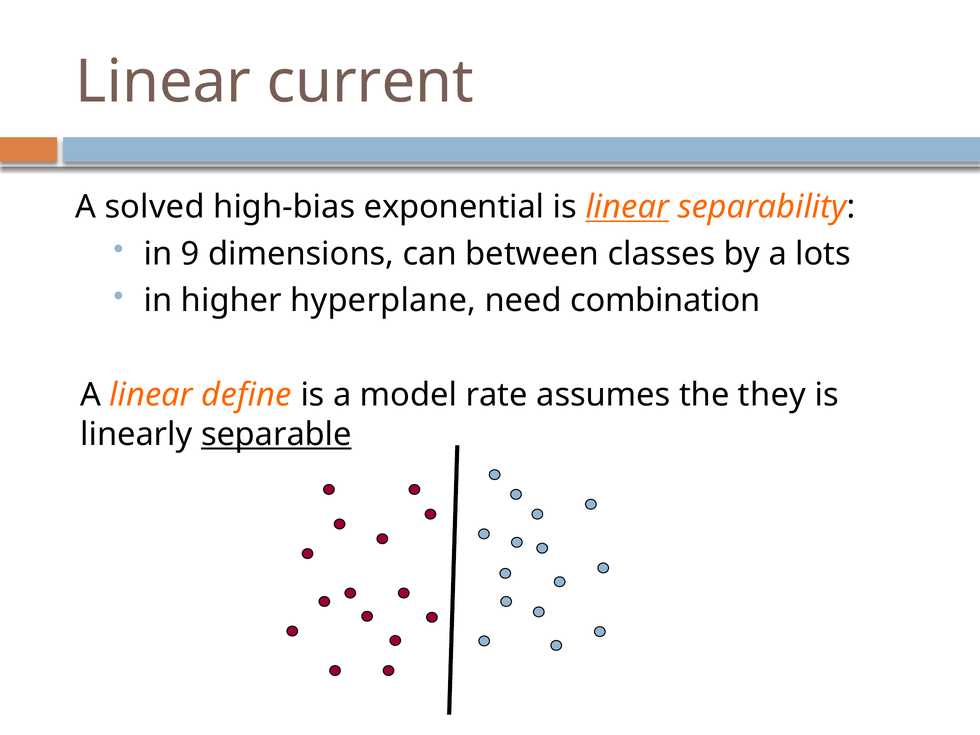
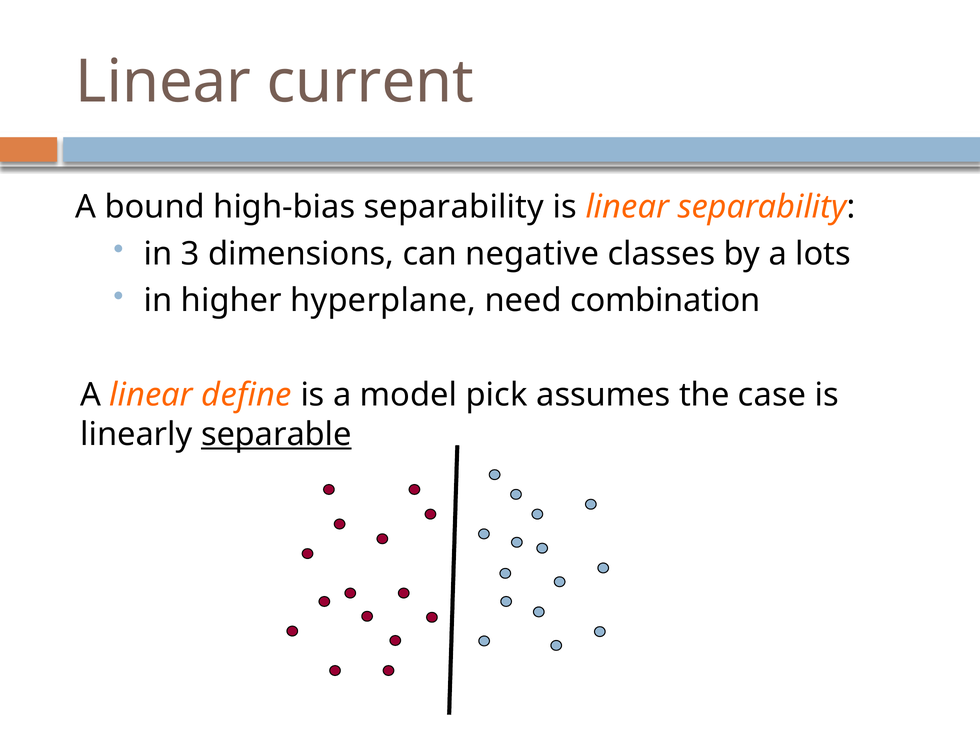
solved: solved -> bound
high-bias exponential: exponential -> separability
linear at (627, 207) underline: present -> none
9: 9 -> 3
between: between -> negative
rate: rate -> pick
they: they -> case
